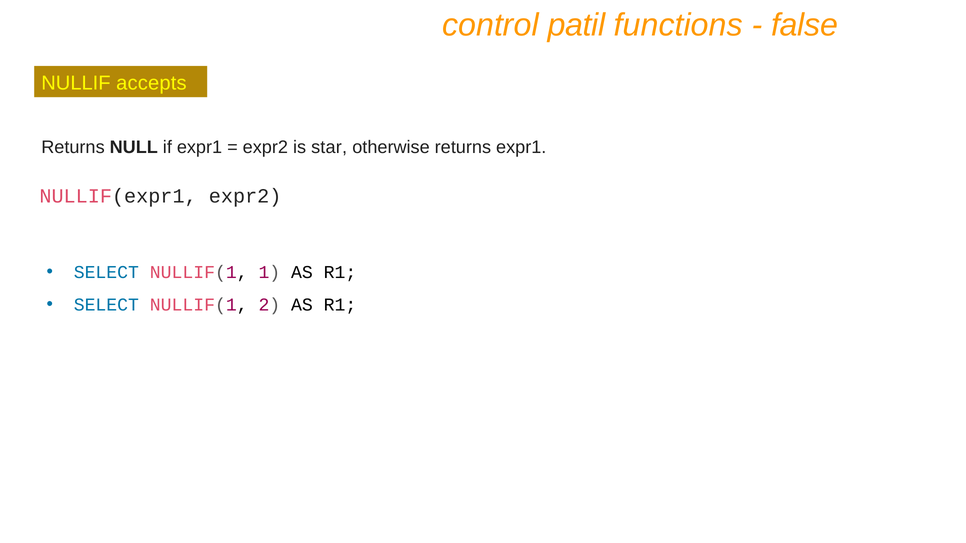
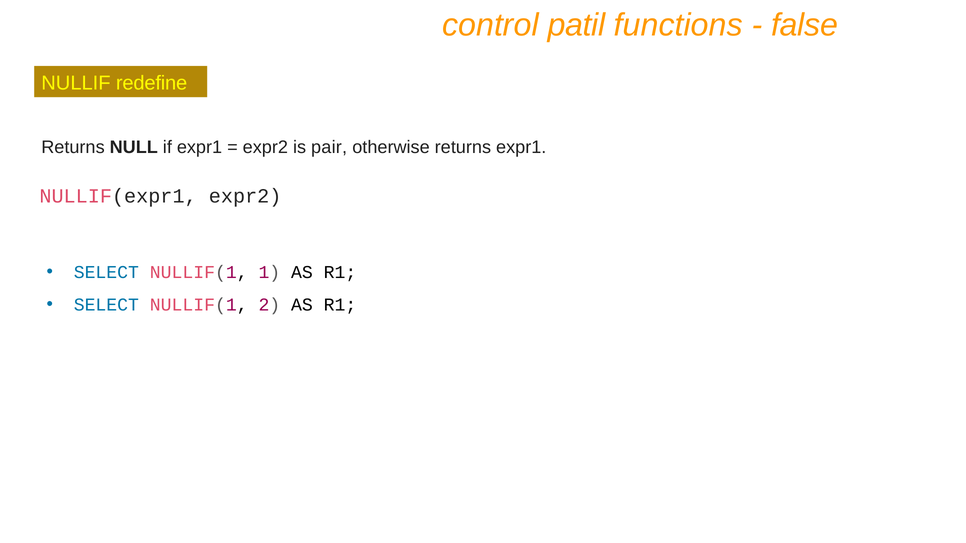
accepts: accepts -> redefine
star: star -> pair
